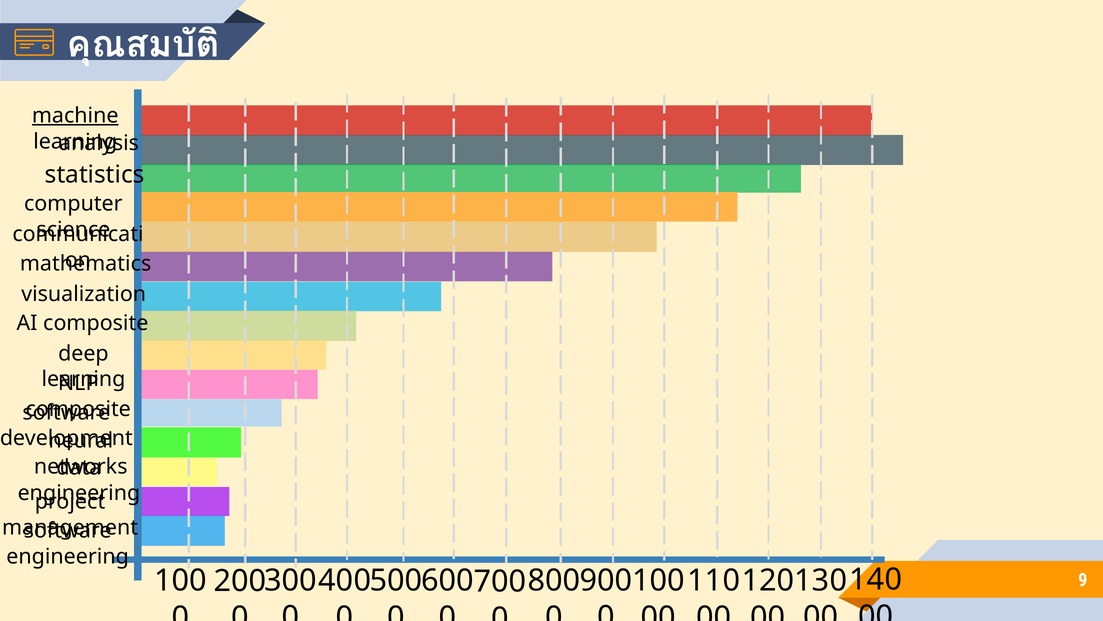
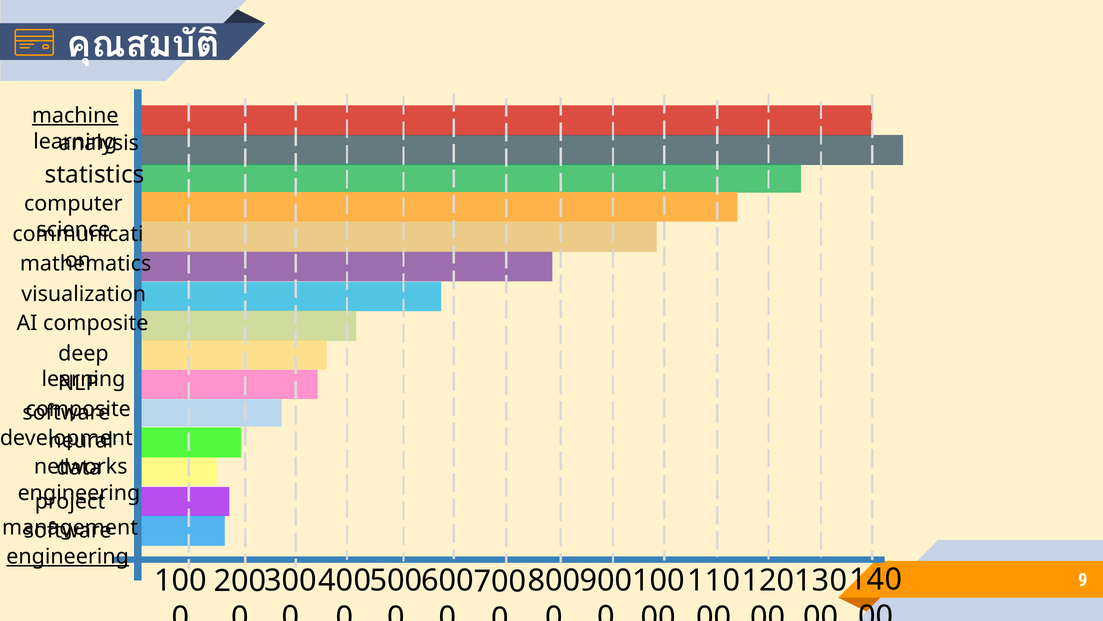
engineering at (68, 556) underline: none -> present
